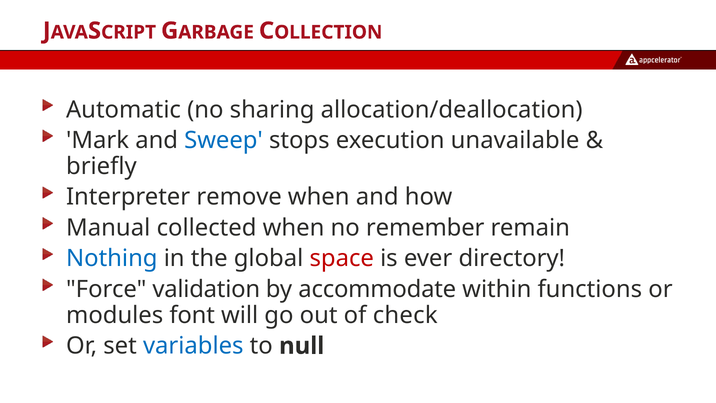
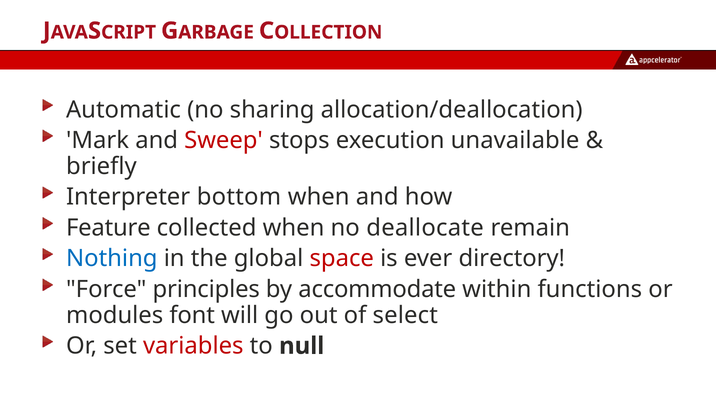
Sweep colour: blue -> red
remove: remove -> bottom
Manual: Manual -> Feature
remember: remember -> deallocate
validation: validation -> principles
check: check -> select
variables colour: blue -> red
